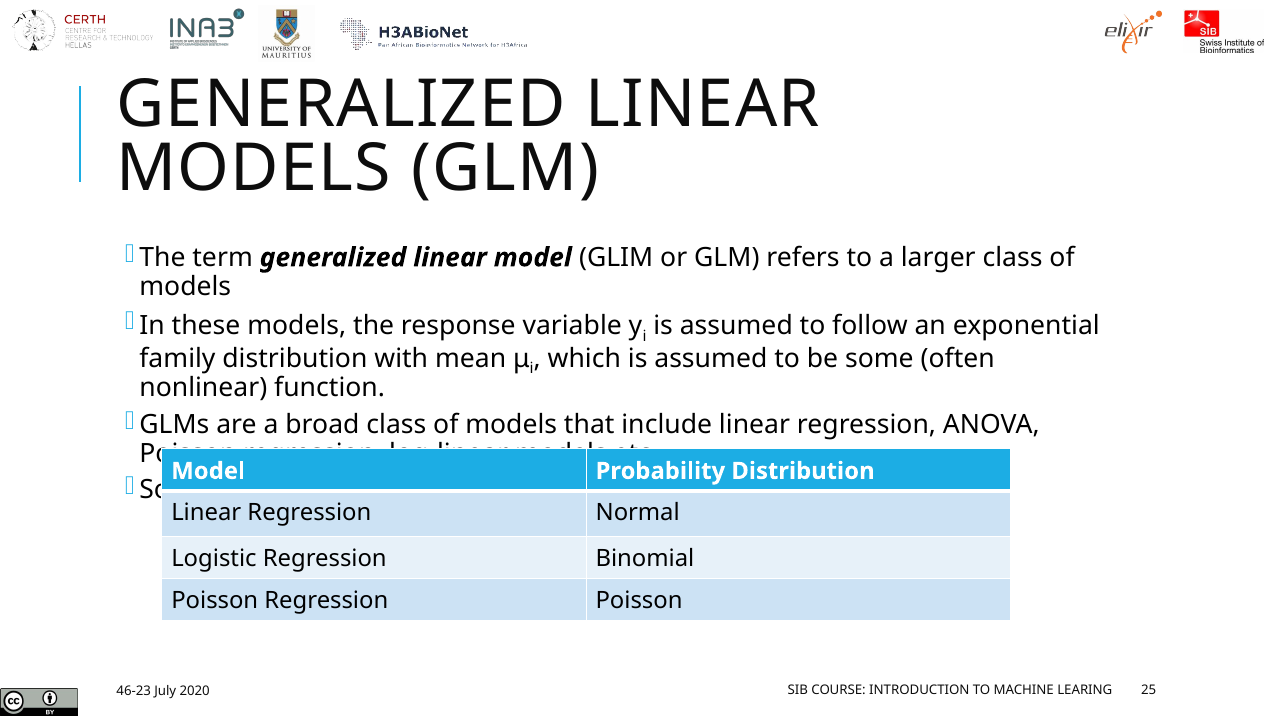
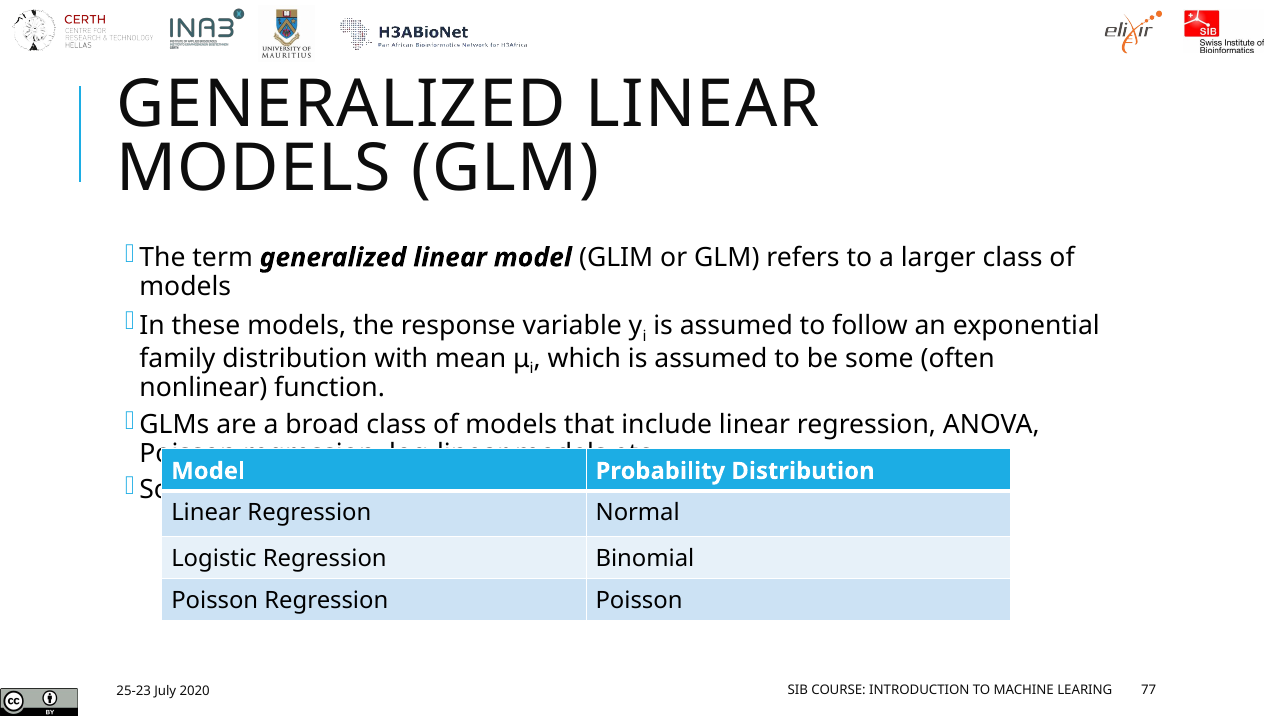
25: 25 -> 77
46-23: 46-23 -> 25-23
